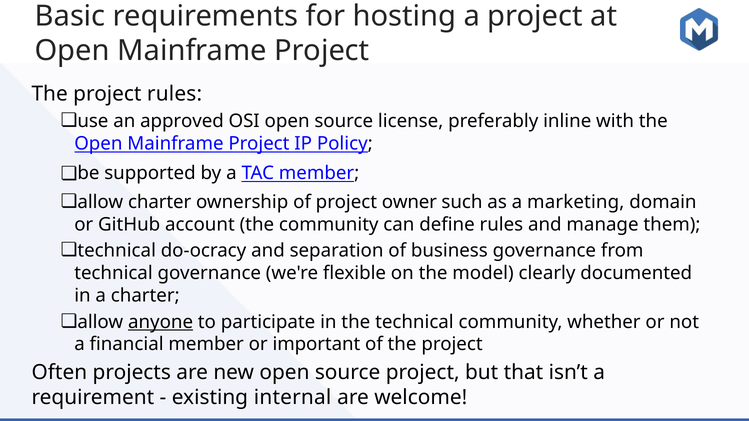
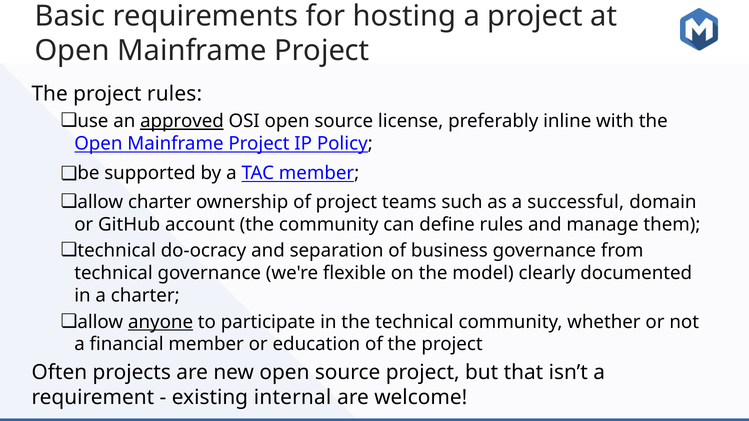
approved underline: none -> present
owner: owner -> teams
marketing: marketing -> successful
important: important -> education
